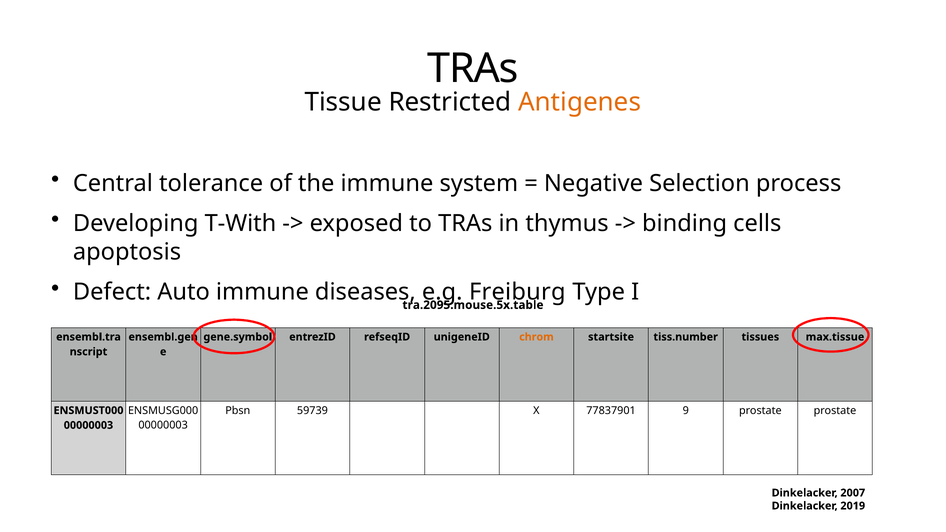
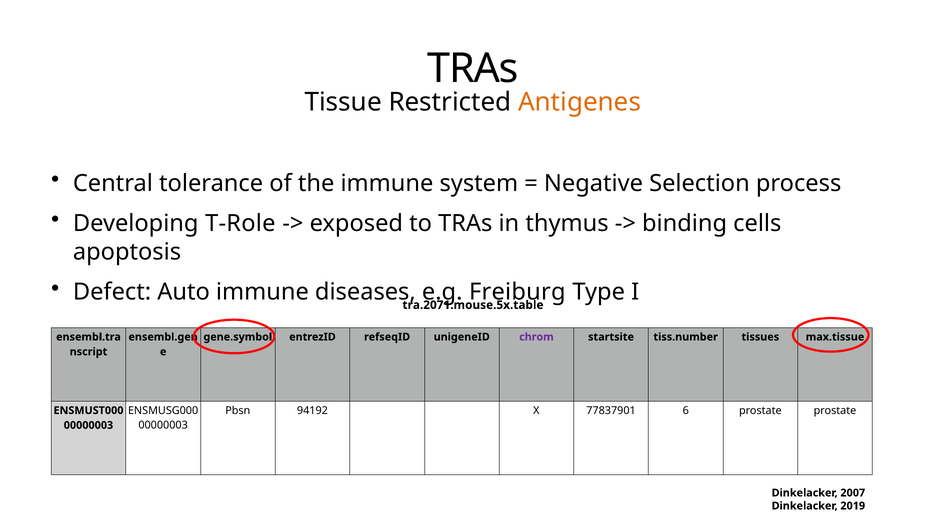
T-With: T-With -> T-Role
tra.2095.mouse.5x.table: tra.2095.mouse.5x.table -> tra.2071.mouse.5x.table
chrom colour: orange -> purple
59739: 59739 -> 94192
9: 9 -> 6
